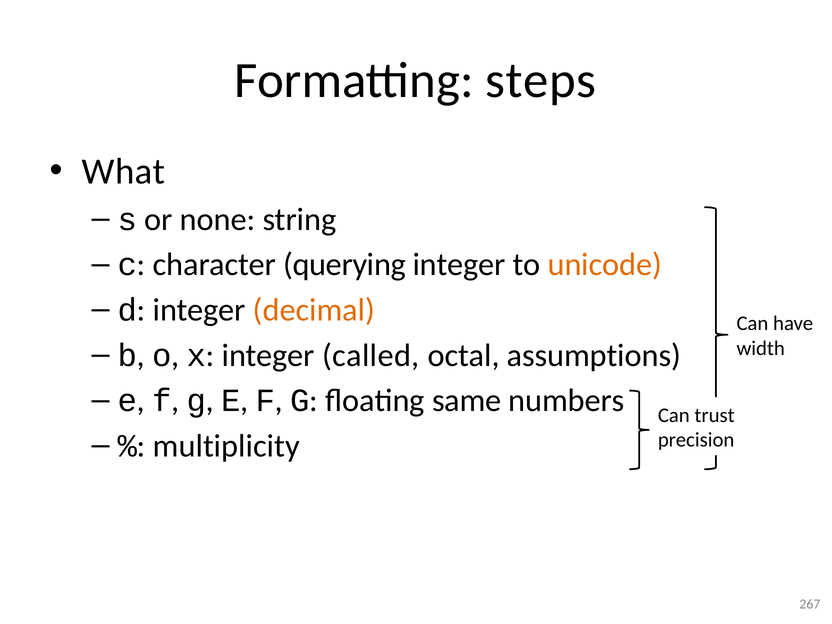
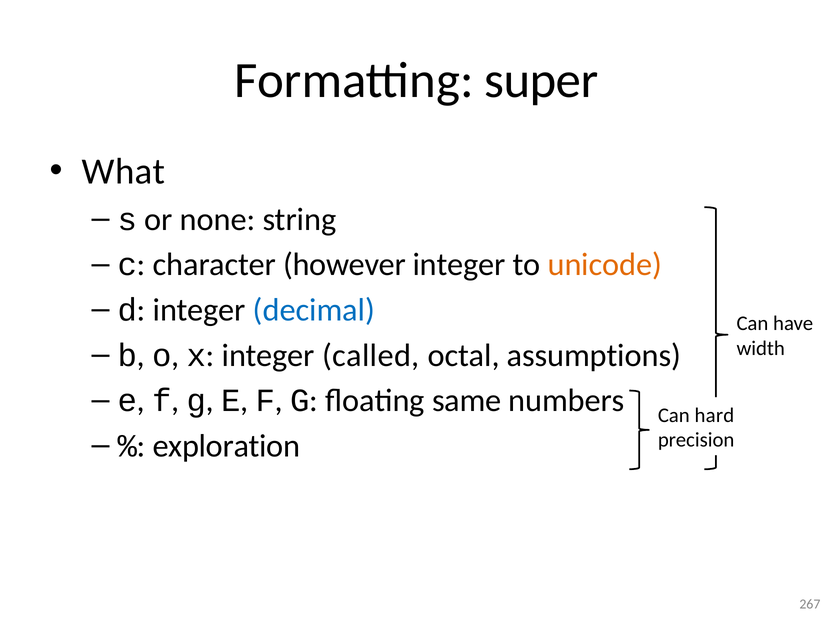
steps: steps -> super
querying: querying -> however
decimal colour: orange -> blue
trust: trust -> hard
multiplicity: multiplicity -> exploration
